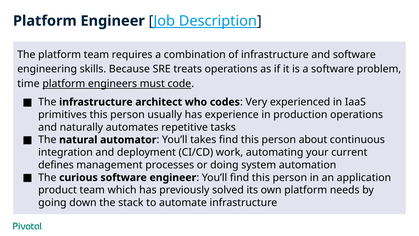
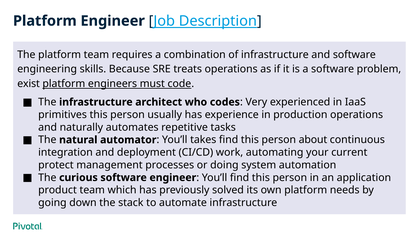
time: time -> exist
defines: defines -> protect
